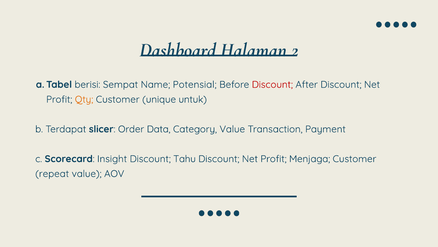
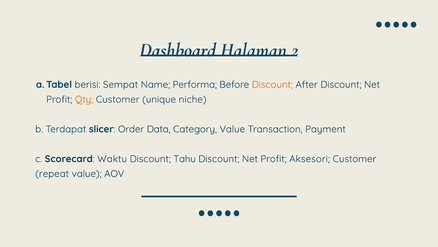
Potensial: Potensial -> Performa
Discount at (272, 84) colour: red -> orange
untuk: untuk -> niche
Insight: Insight -> Waktu
Menjaga: Menjaga -> Aksesori
